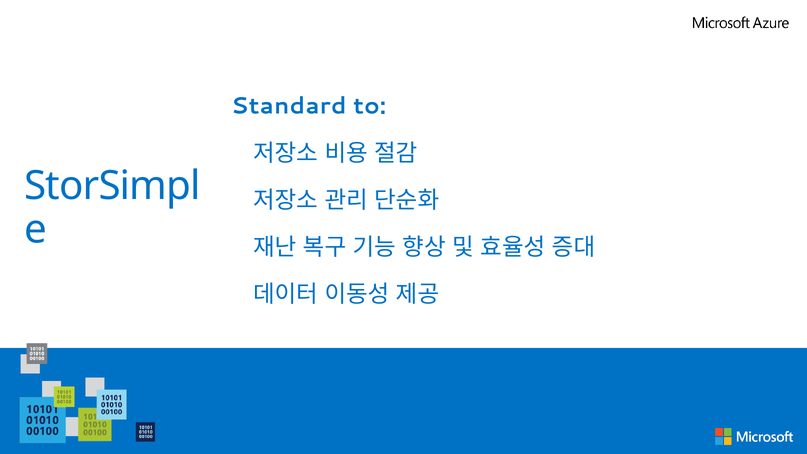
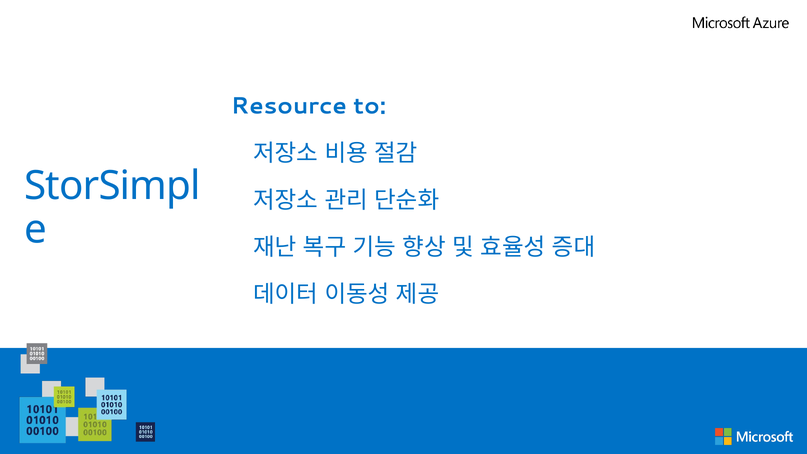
Standard: Standard -> Resource
